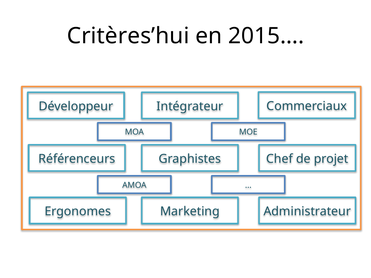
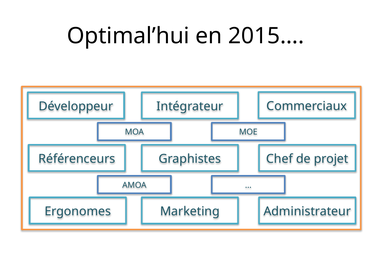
Critères’hui: Critères’hui -> Optimal’hui
